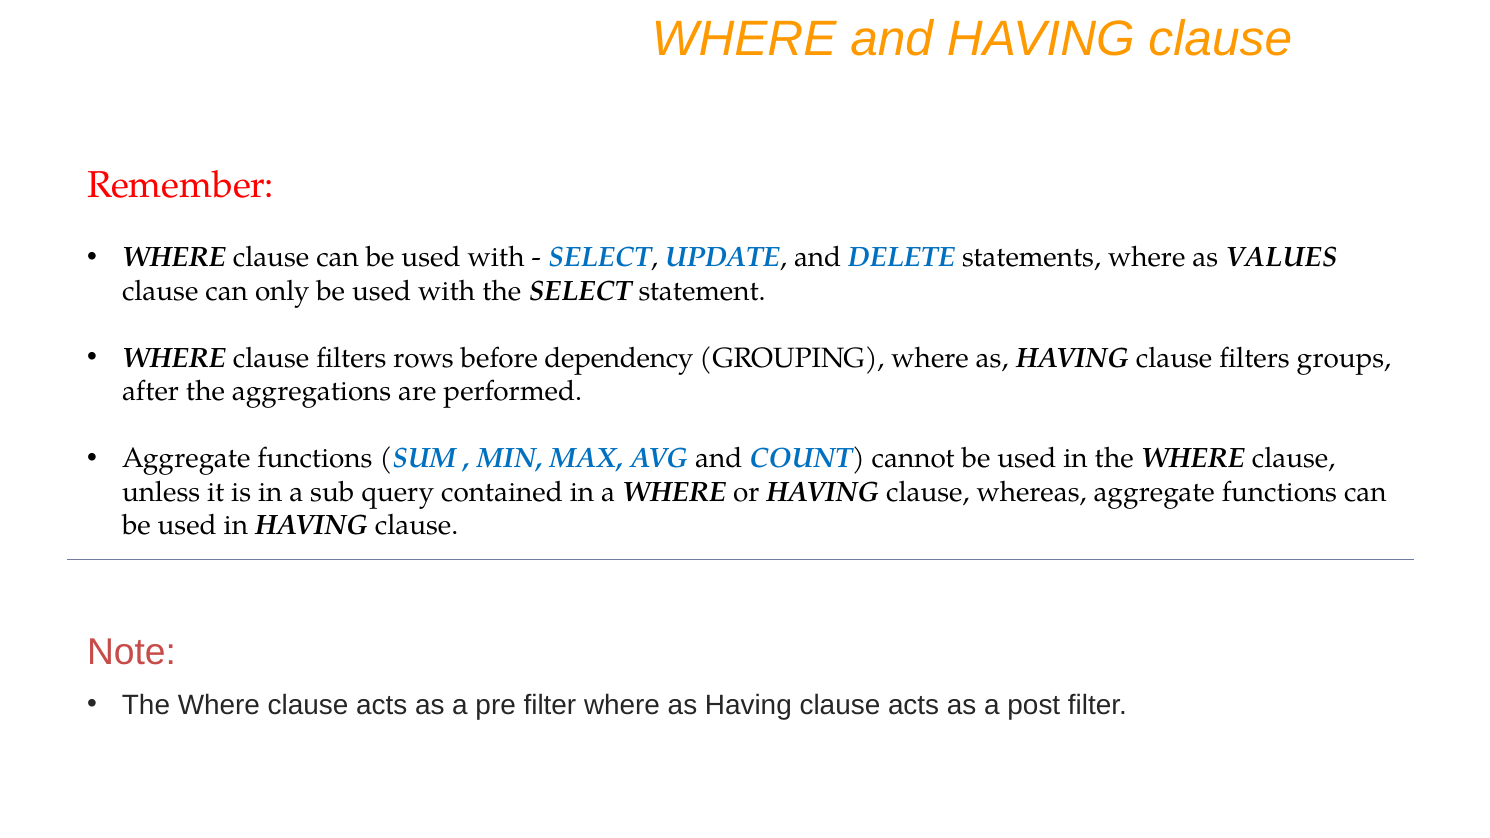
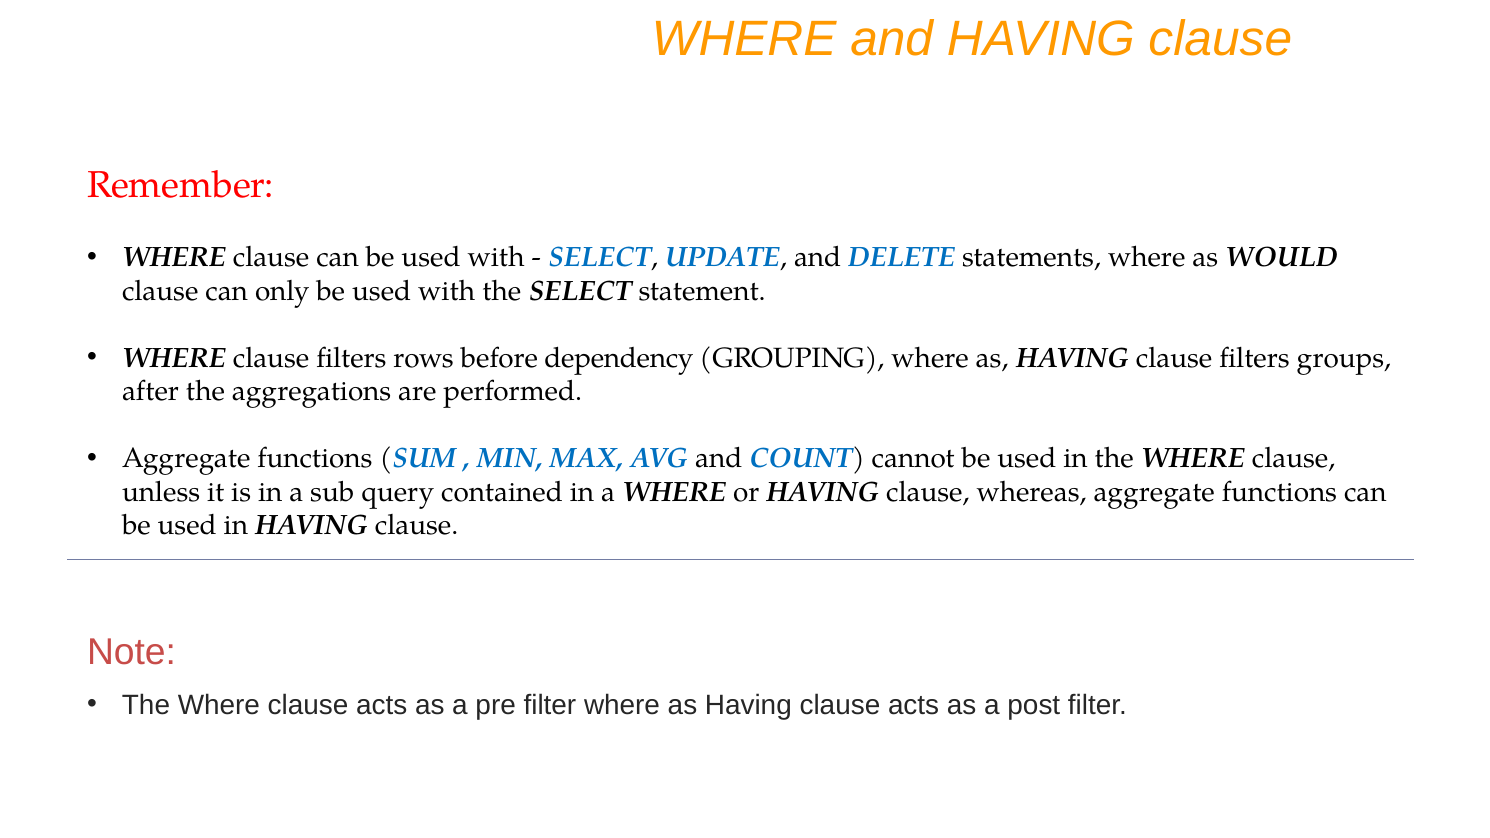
VALUES: VALUES -> WOULD
